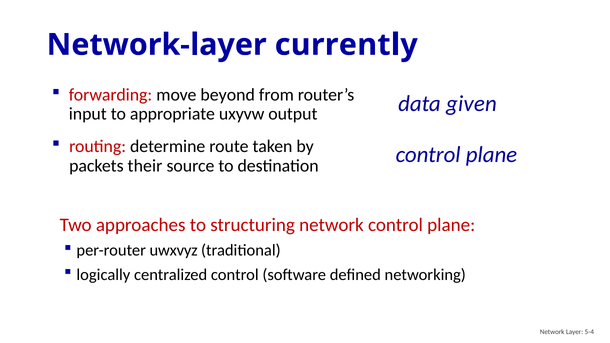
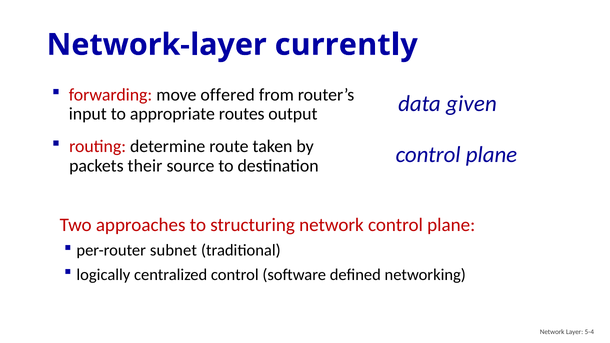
beyond: beyond -> offered
uxyvw: uxyvw -> routes
uwxvyz: uwxvyz -> subnet
